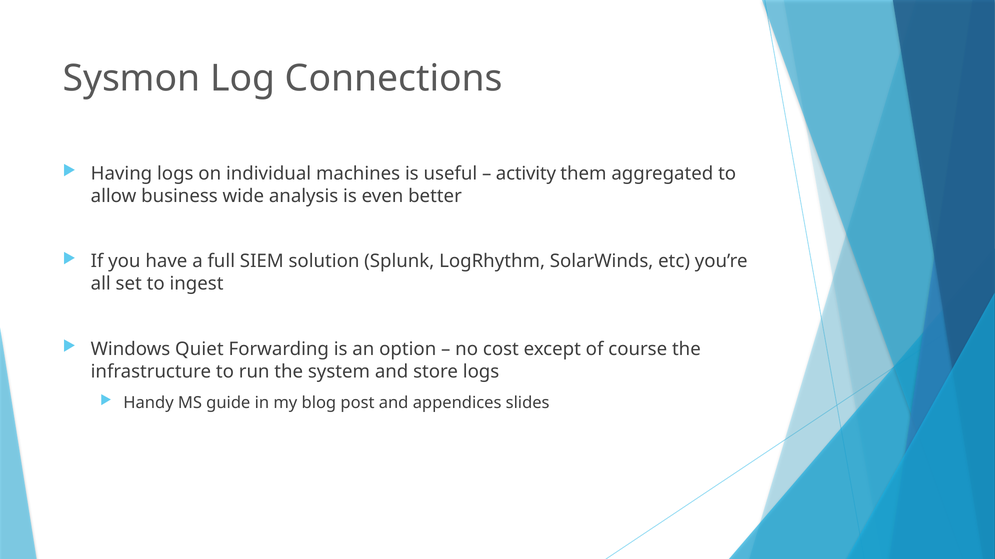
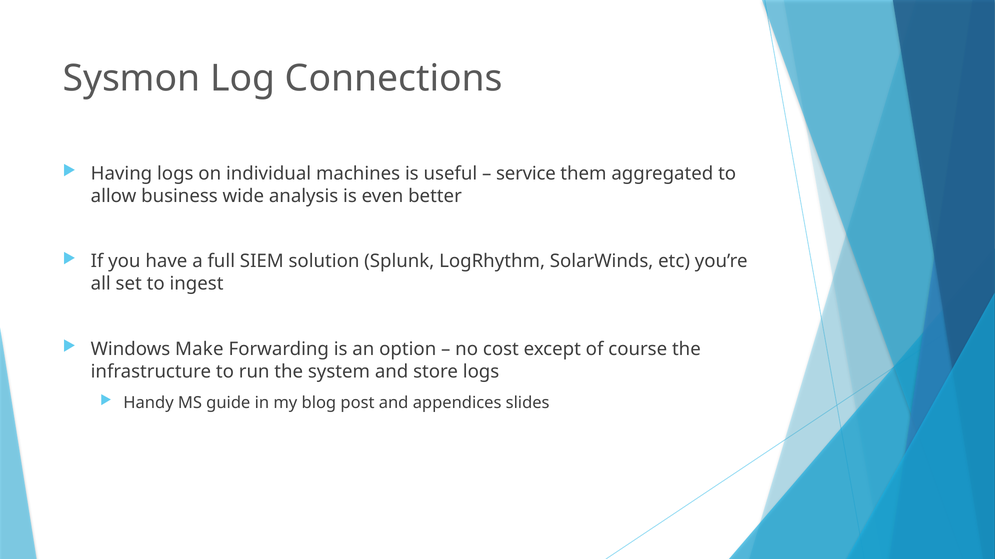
activity: activity -> service
Quiet: Quiet -> Make
